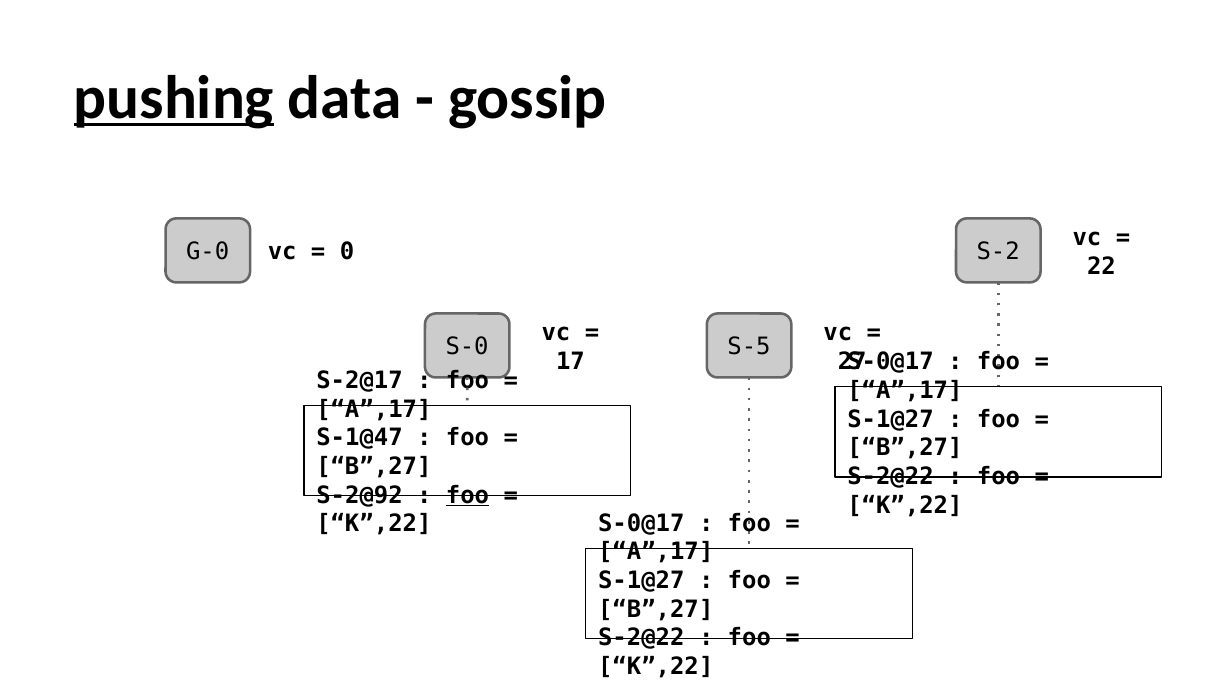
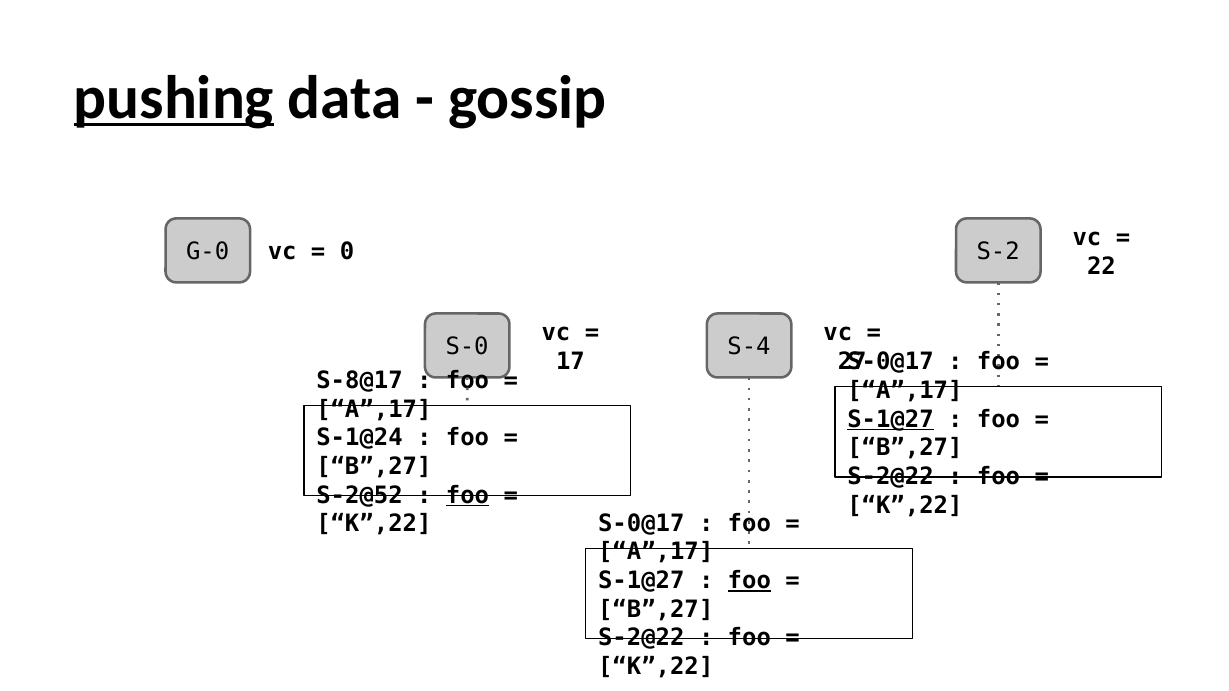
S-5: S-5 -> S-4
S-2@17: S-2@17 -> S-8@17
S-1@27 at (891, 419) underline: none -> present
S-1@47: S-1@47 -> S-1@24
S-2@92: S-2@92 -> S-2@52
foo at (749, 581) underline: none -> present
